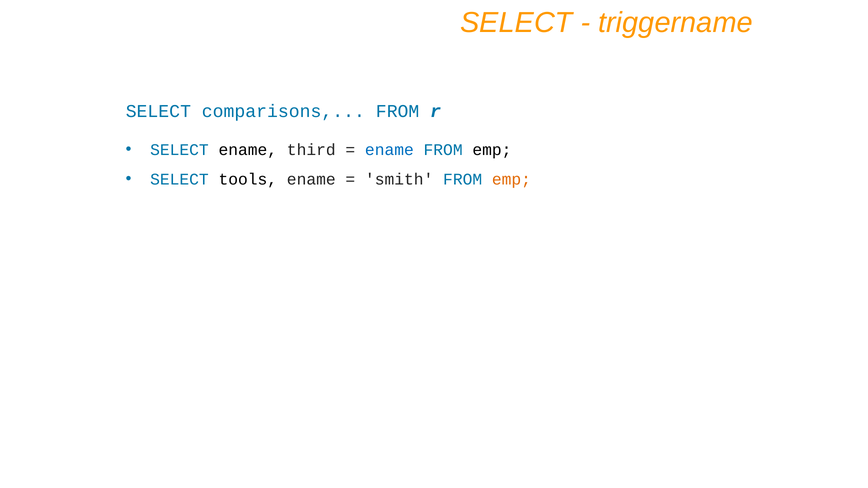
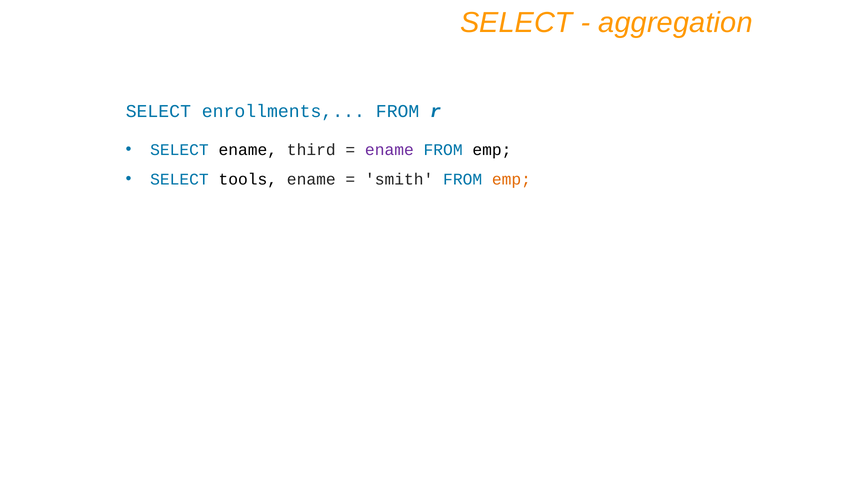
triggername: triggername -> aggregation
comparisons: comparisons -> enrollments
ename at (389, 150) colour: blue -> purple
